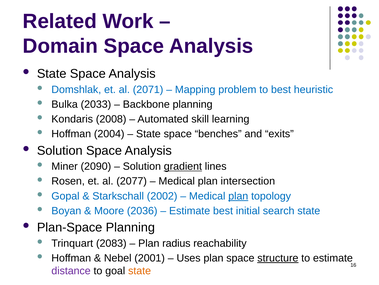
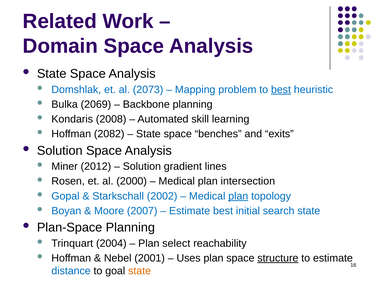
2071: 2071 -> 2073
best at (281, 89) underline: none -> present
2033: 2033 -> 2069
2004: 2004 -> 2082
2090: 2090 -> 2012
gradient underline: present -> none
2077: 2077 -> 2000
2036: 2036 -> 2007
2083: 2083 -> 2004
radius: radius -> select
distance colour: purple -> blue
